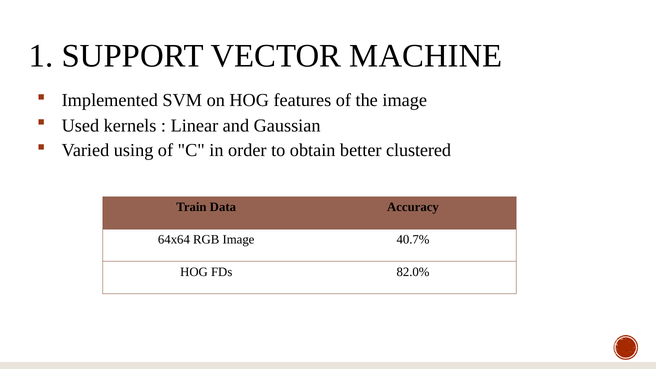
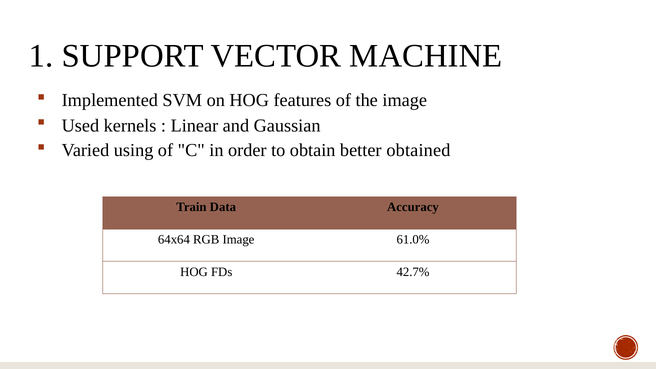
clustered: clustered -> obtained
40.7%: 40.7% -> 61.0%
82.0%: 82.0% -> 42.7%
